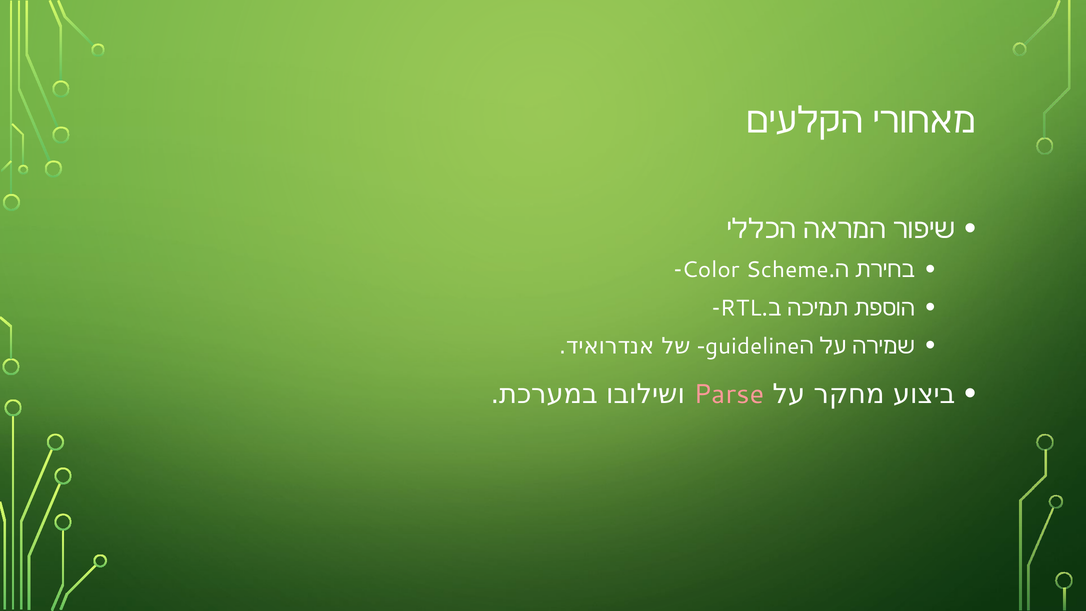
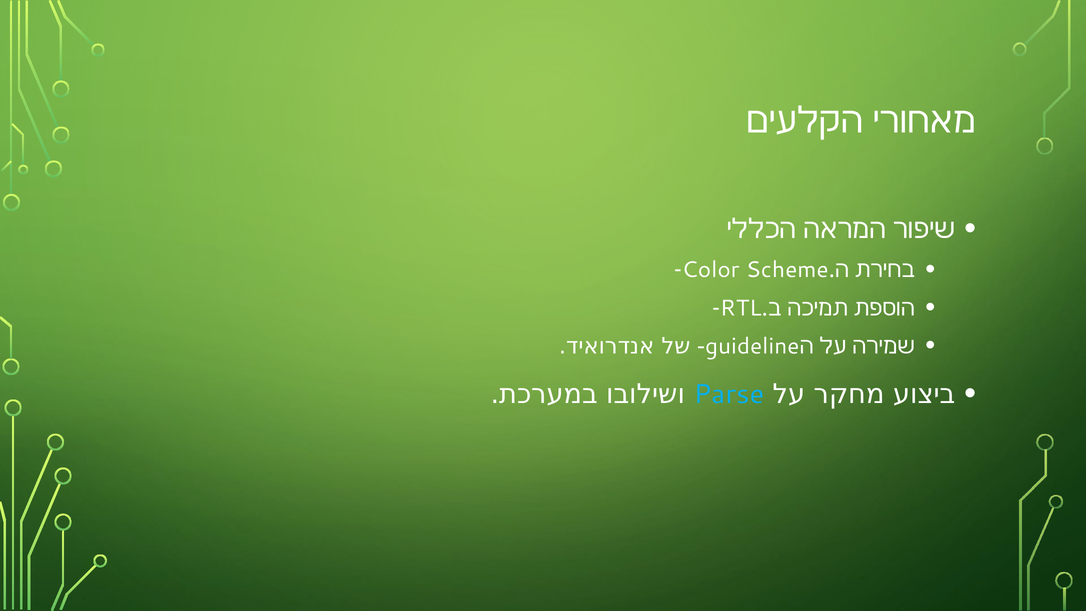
Parse colour: pink -> light blue
